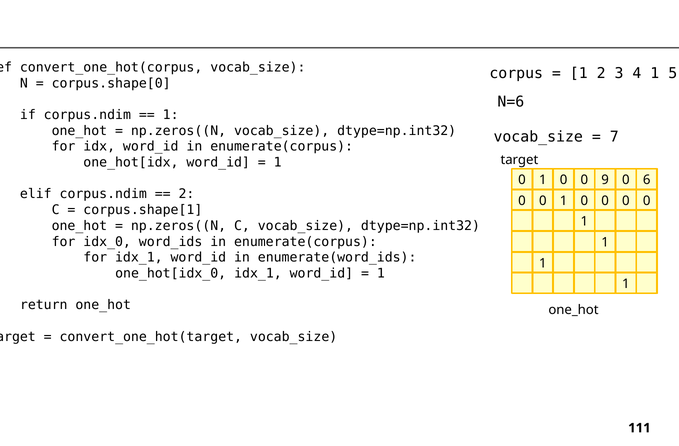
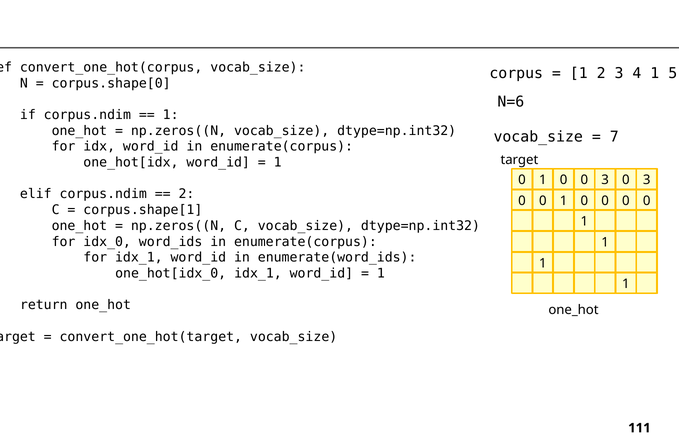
0 0 9: 9 -> 3
6 at (647, 180): 6 -> 3
